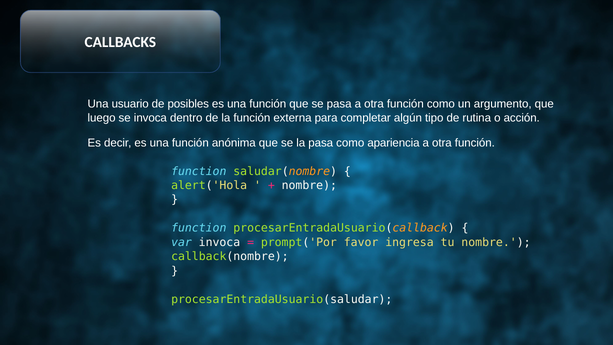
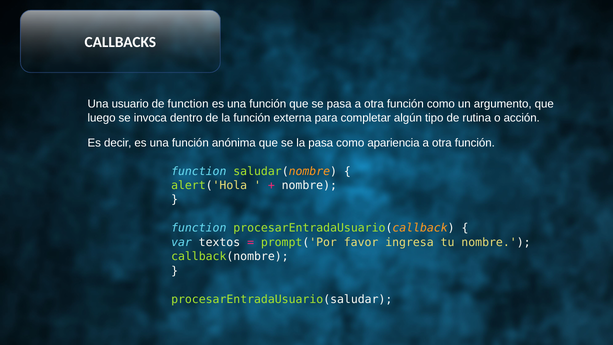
de posibles: posibles -> function
var invoca: invoca -> textos
